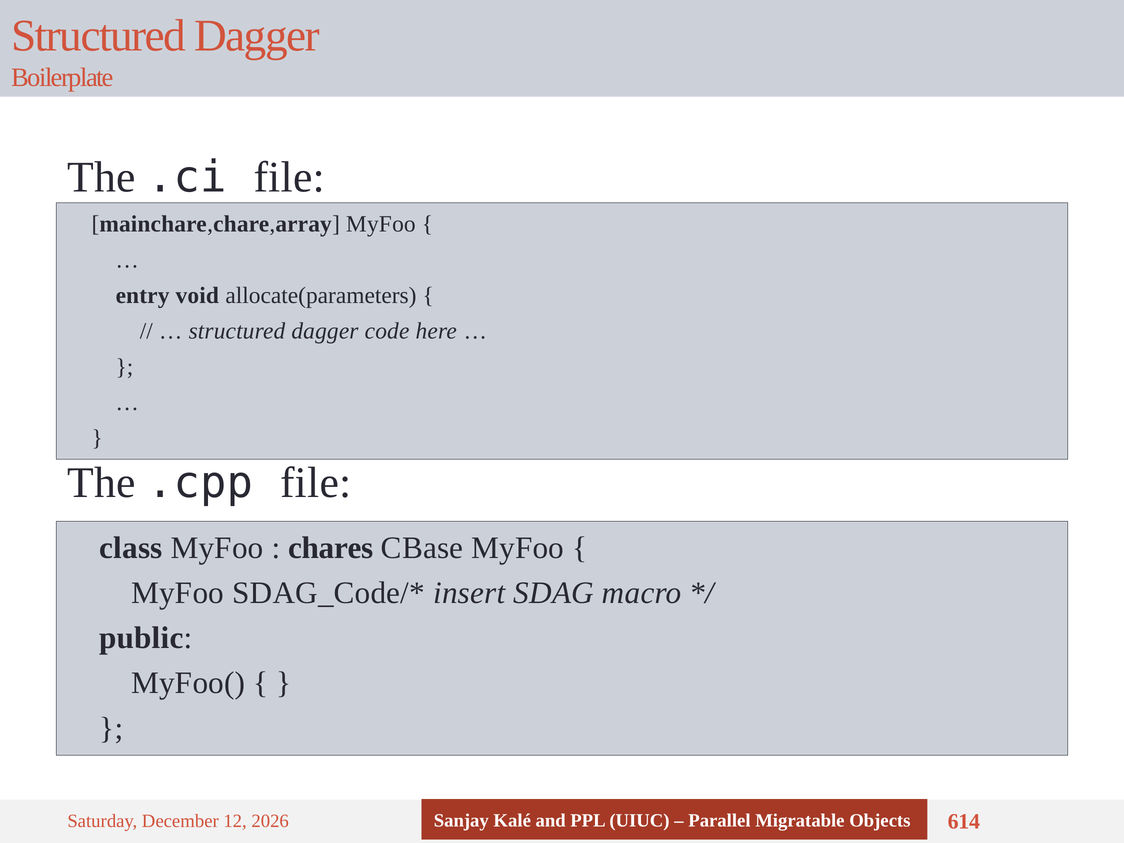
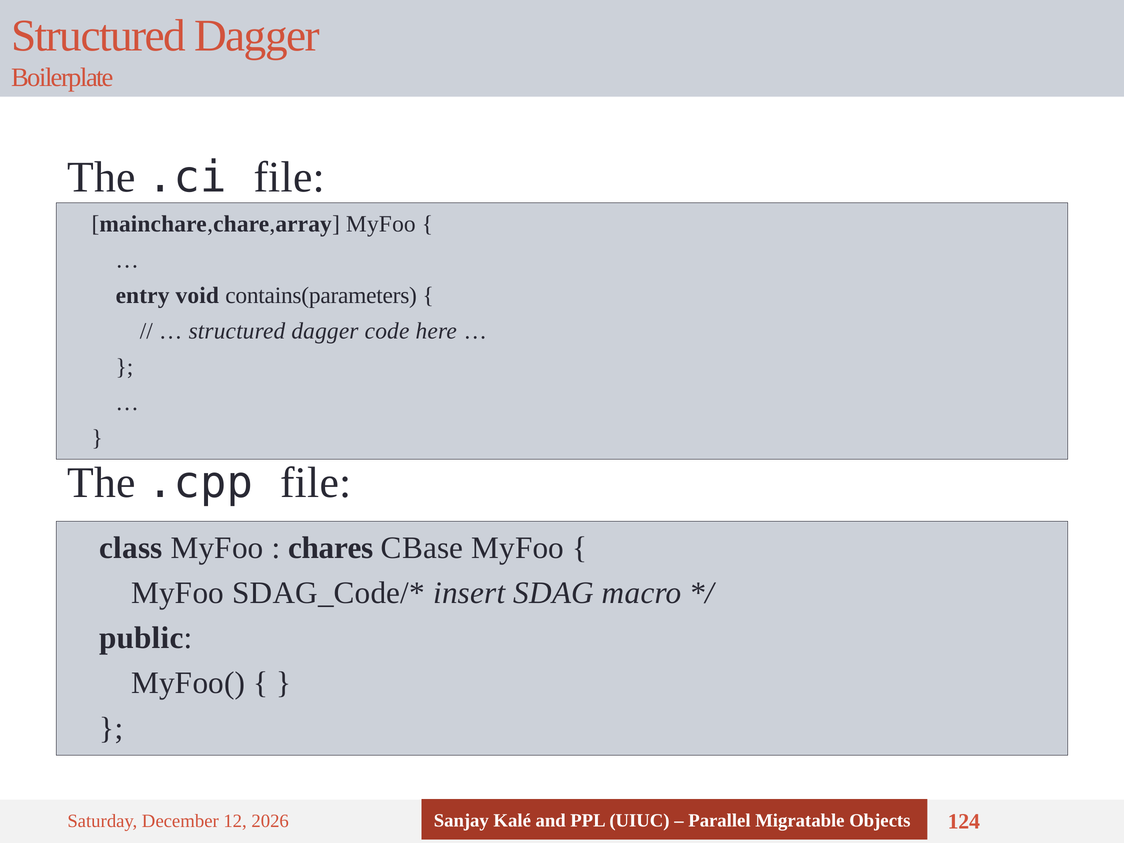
allocate(parameters: allocate(parameters -> contains(parameters
614: 614 -> 124
